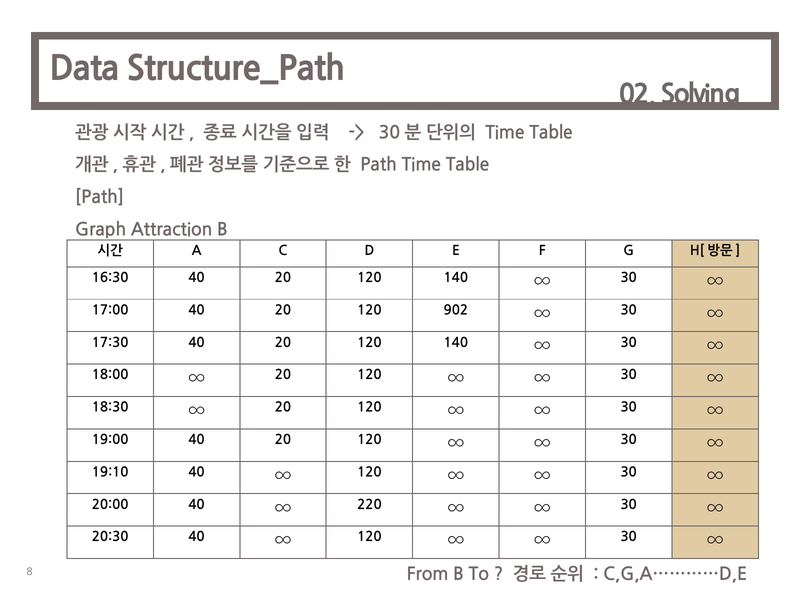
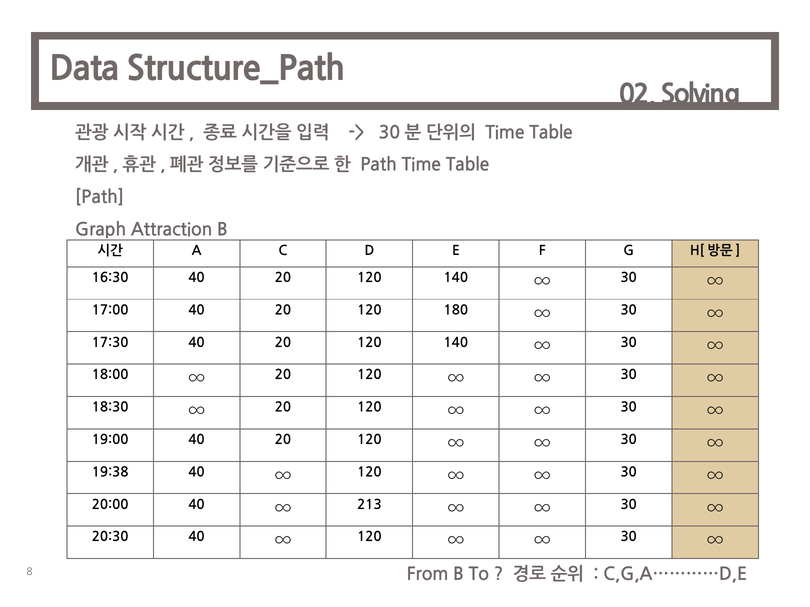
902: 902 -> 180
19:10: 19:10 -> 19:38
220: 220 -> 213
